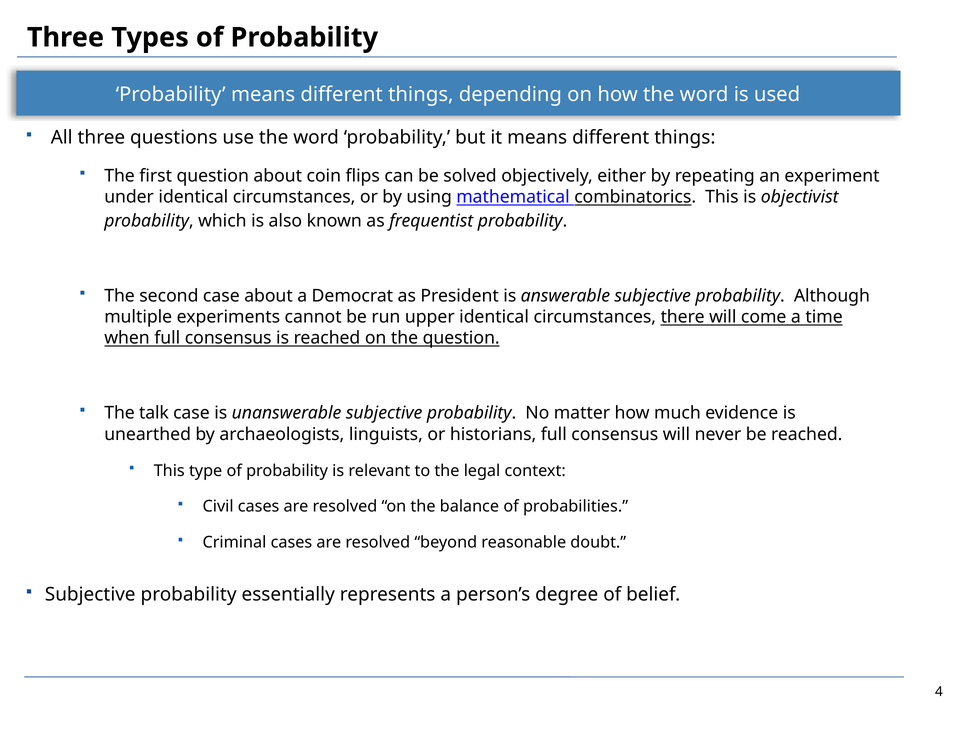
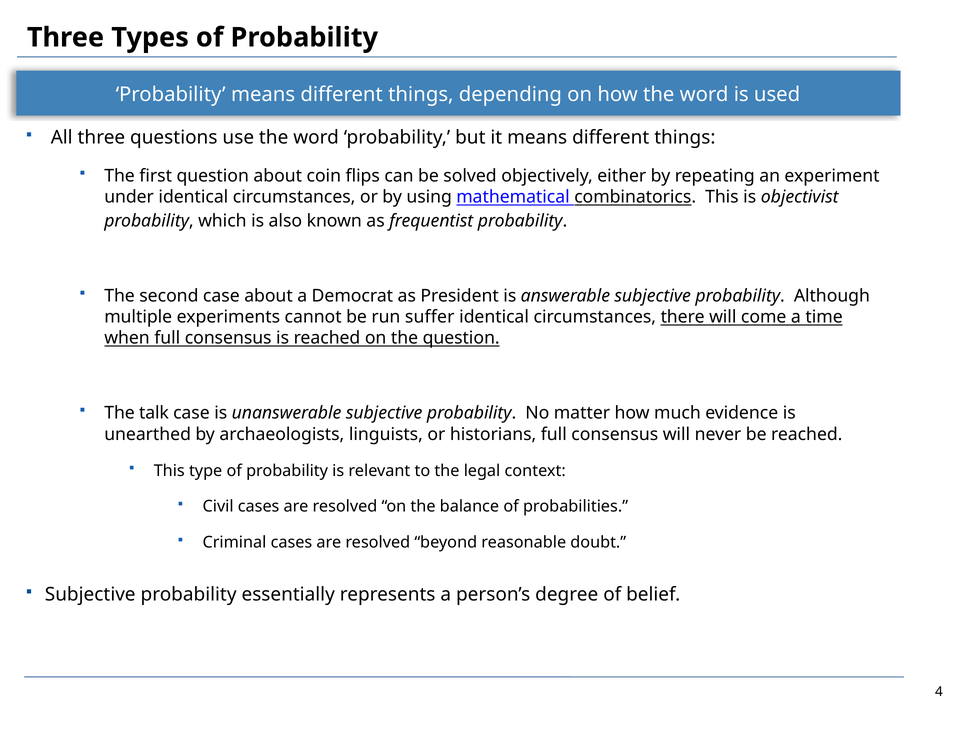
upper: upper -> suffer
